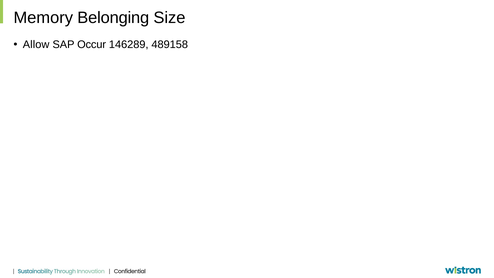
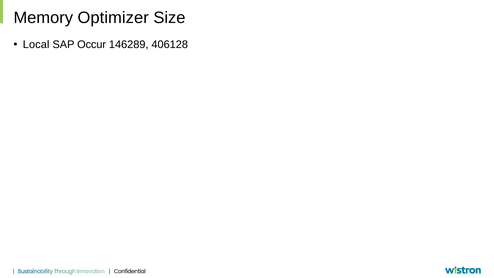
Belonging: Belonging -> Optimizer
Allow: Allow -> Local
489158: 489158 -> 406128
